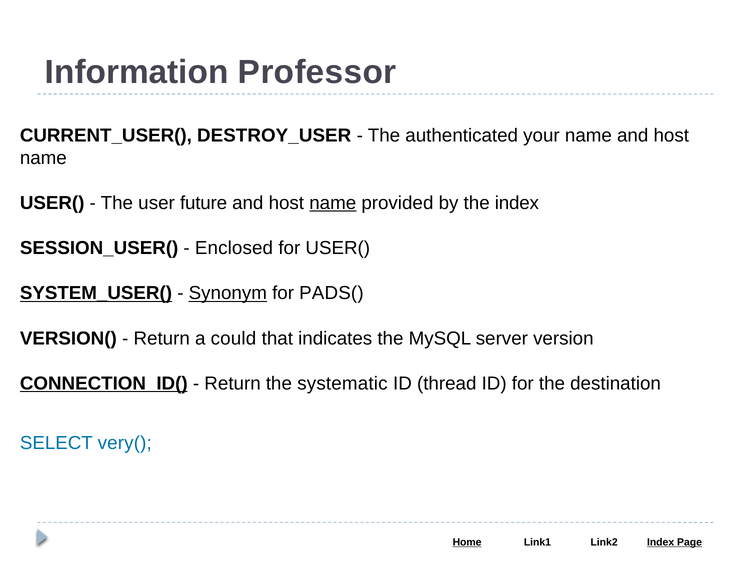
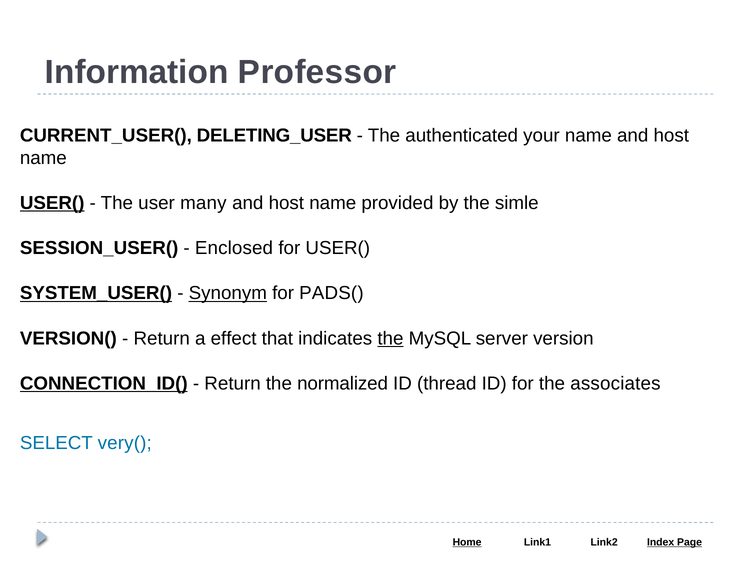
DESTROY_USER: DESTROY_USER -> DELETING_USER
USER( at (52, 203) underline: none -> present
future: future -> many
name at (333, 203) underline: present -> none
the index: index -> simle
could: could -> effect
the at (390, 338) underline: none -> present
systematic: systematic -> normalized
destination: destination -> associates
